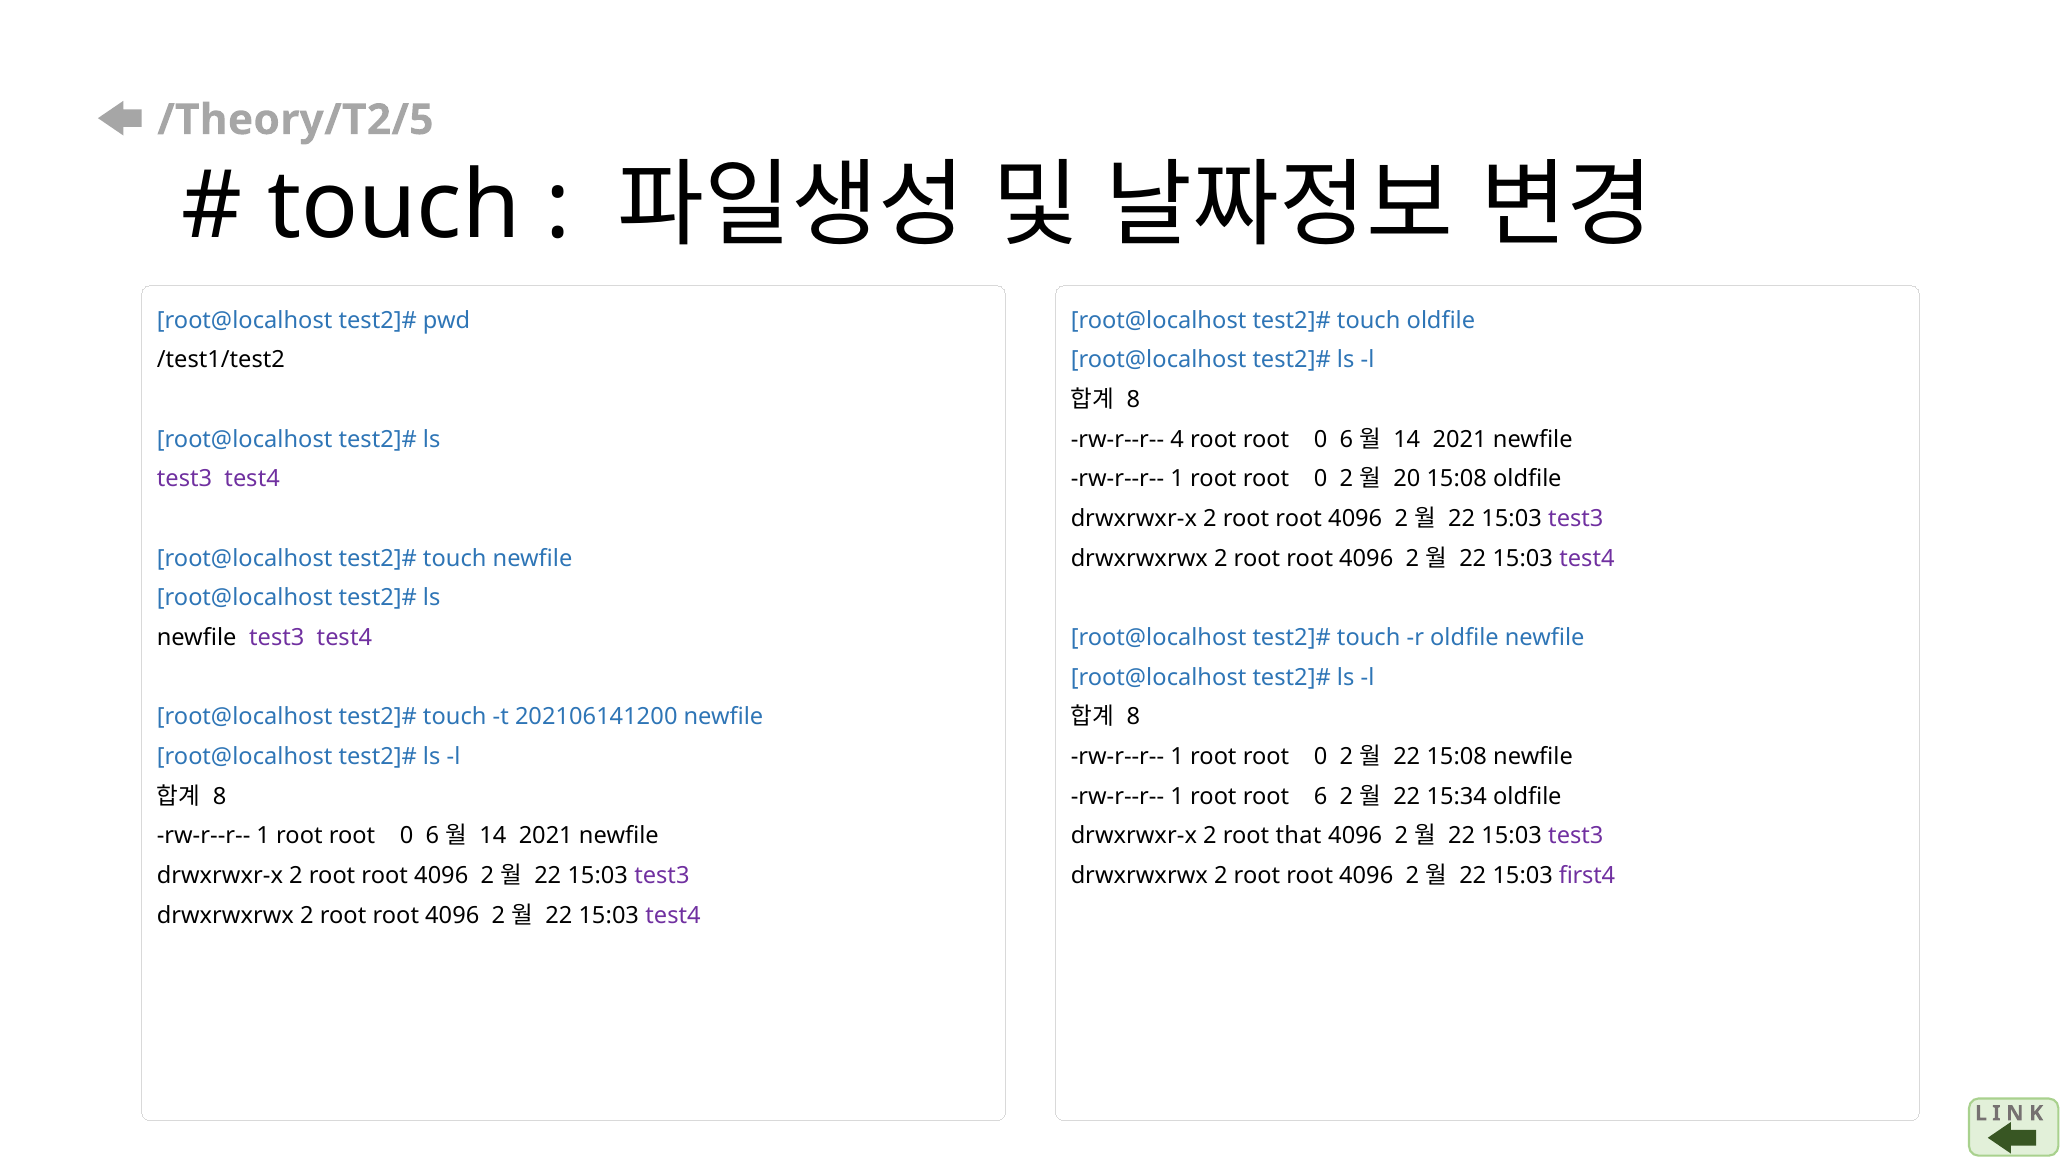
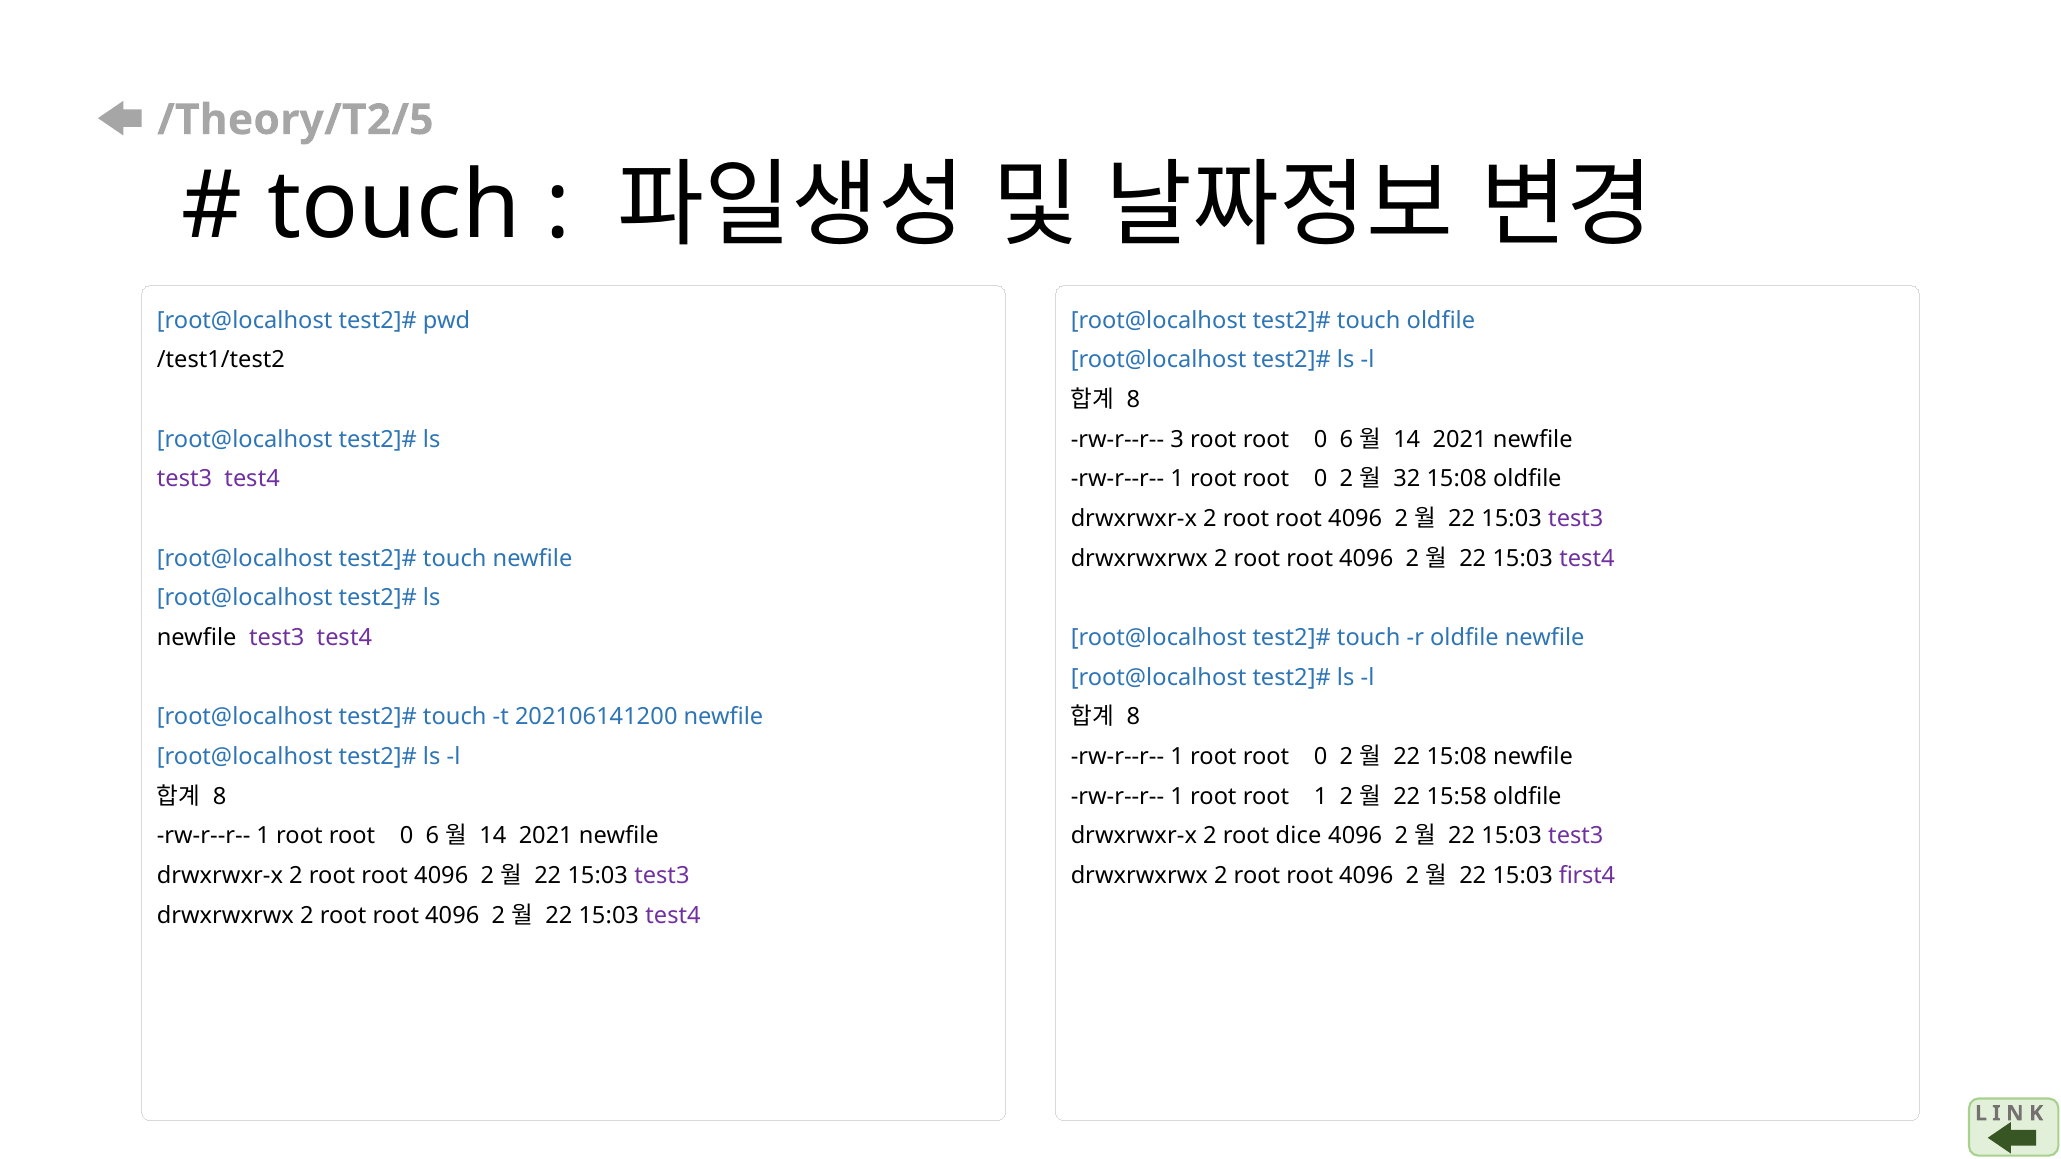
4: 4 -> 3
20: 20 -> 32
root 6: 6 -> 1
15:34: 15:34 -> 15:58
that: that -> dice
